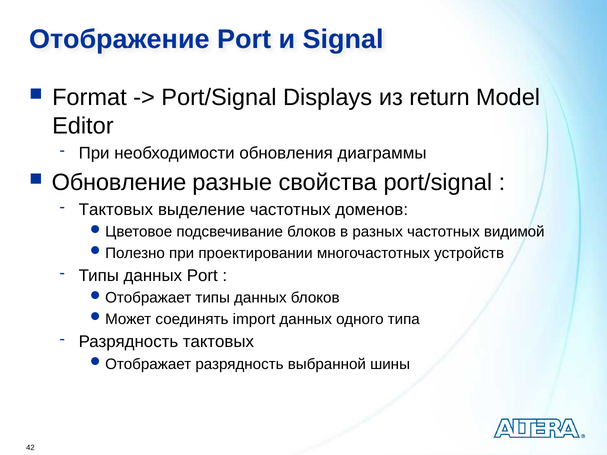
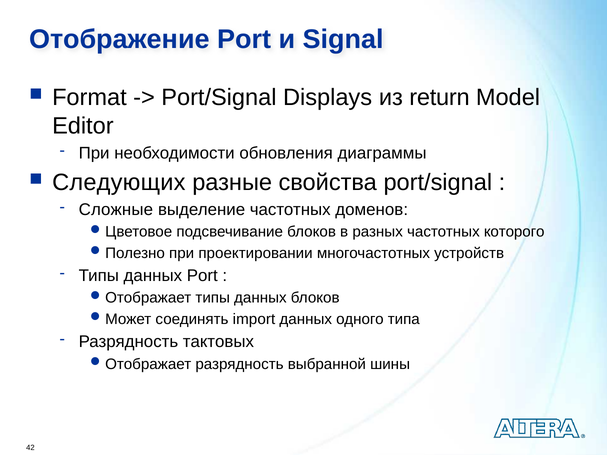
Обновление: Обновление -> Следующих
Тактовых at (116, 210): Тактовых -> Сложные
видимой: видимой -> которого
